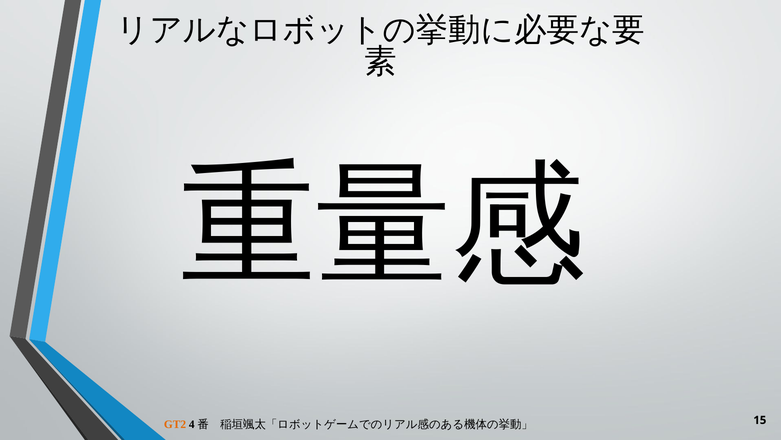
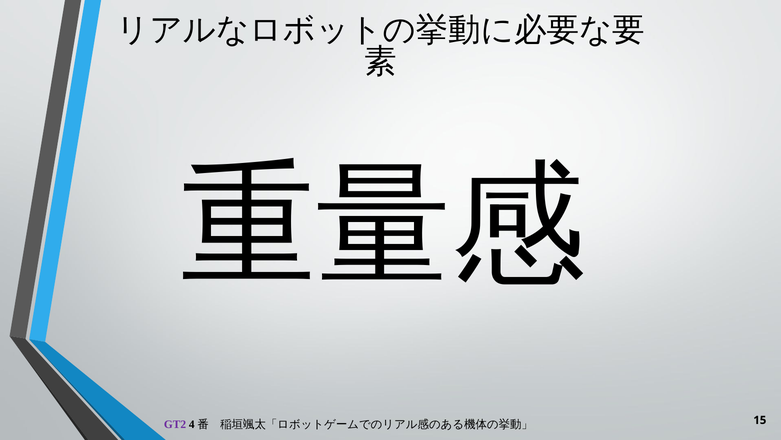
GT2 colour: orange -> purple
